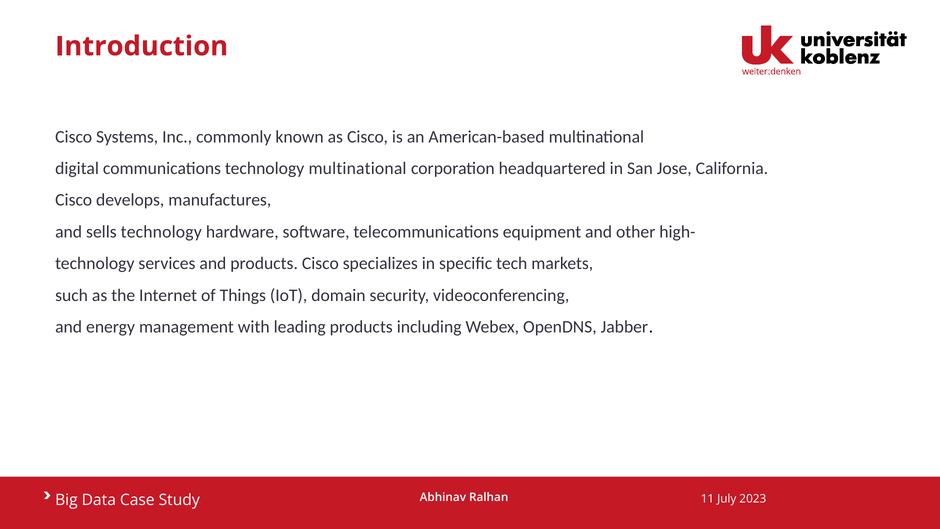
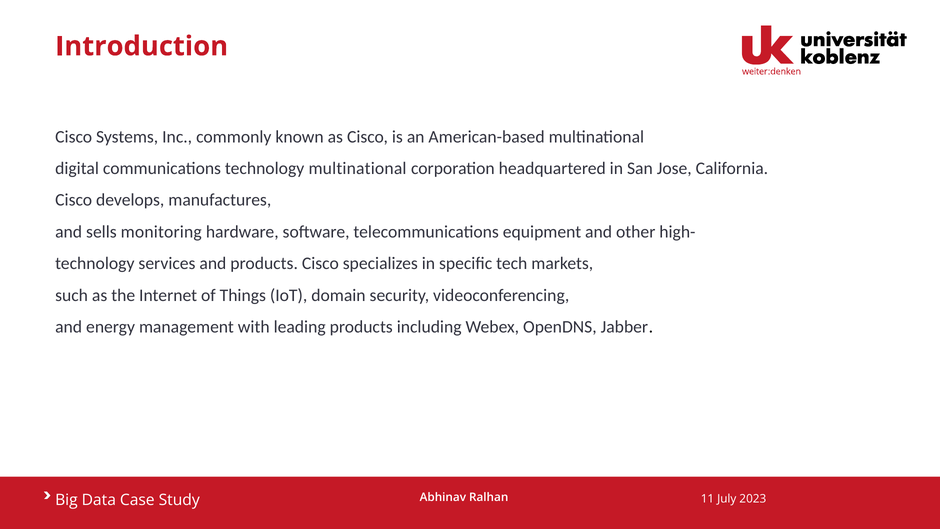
sells technology: technology -> monitoring
